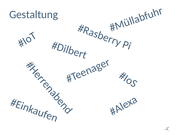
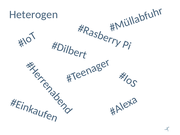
Gestaltung: Gestaltung -> Heterogen
